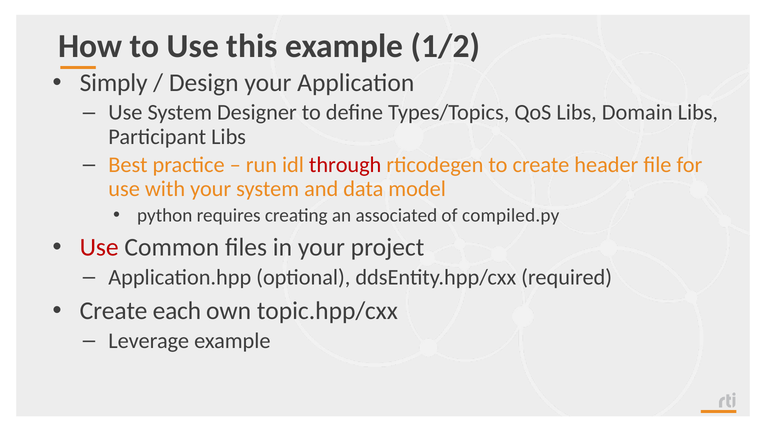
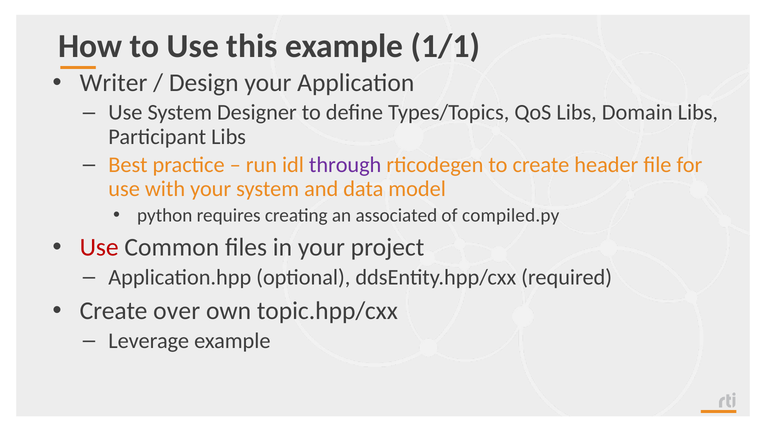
1/2: 1/2 -> 1/1
Simply: Simply -> Writer
through colour: red -> purple
each: each -> over
